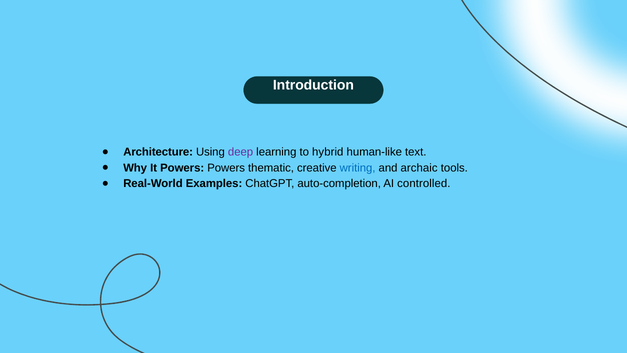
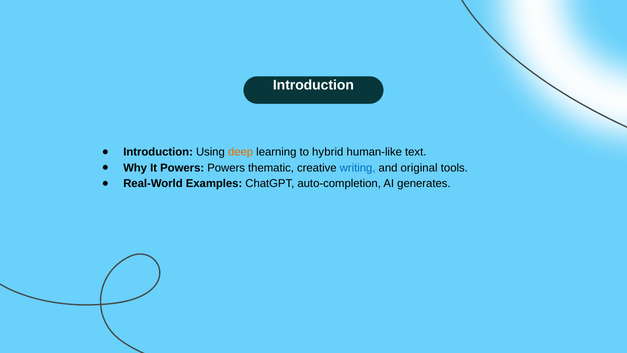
Architecture at (158, 152): Architecture -> Introduction
deep colour: purple -> orange
archaic: archaic -> original
controlled: controlled -> generates
